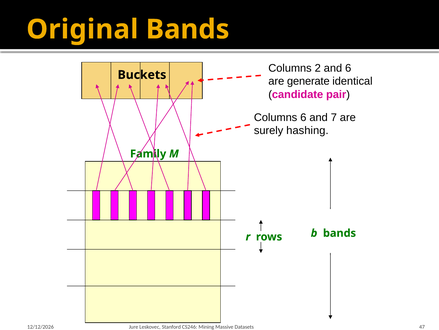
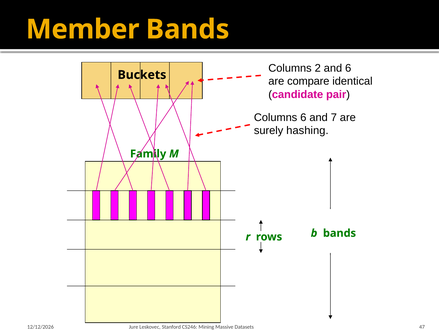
Original: Original -> Member
generate: generate -> compare
